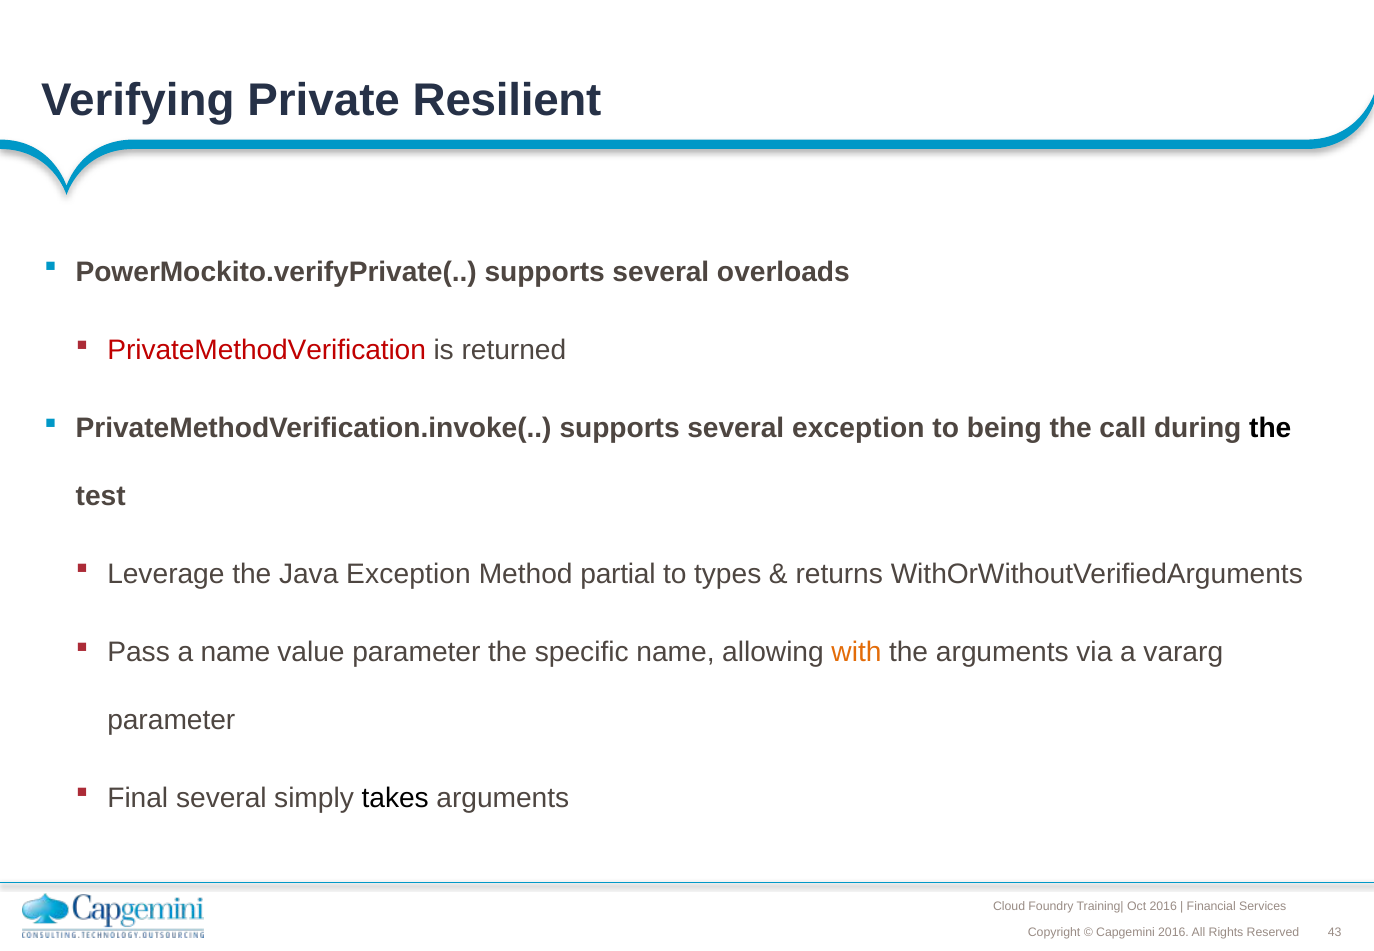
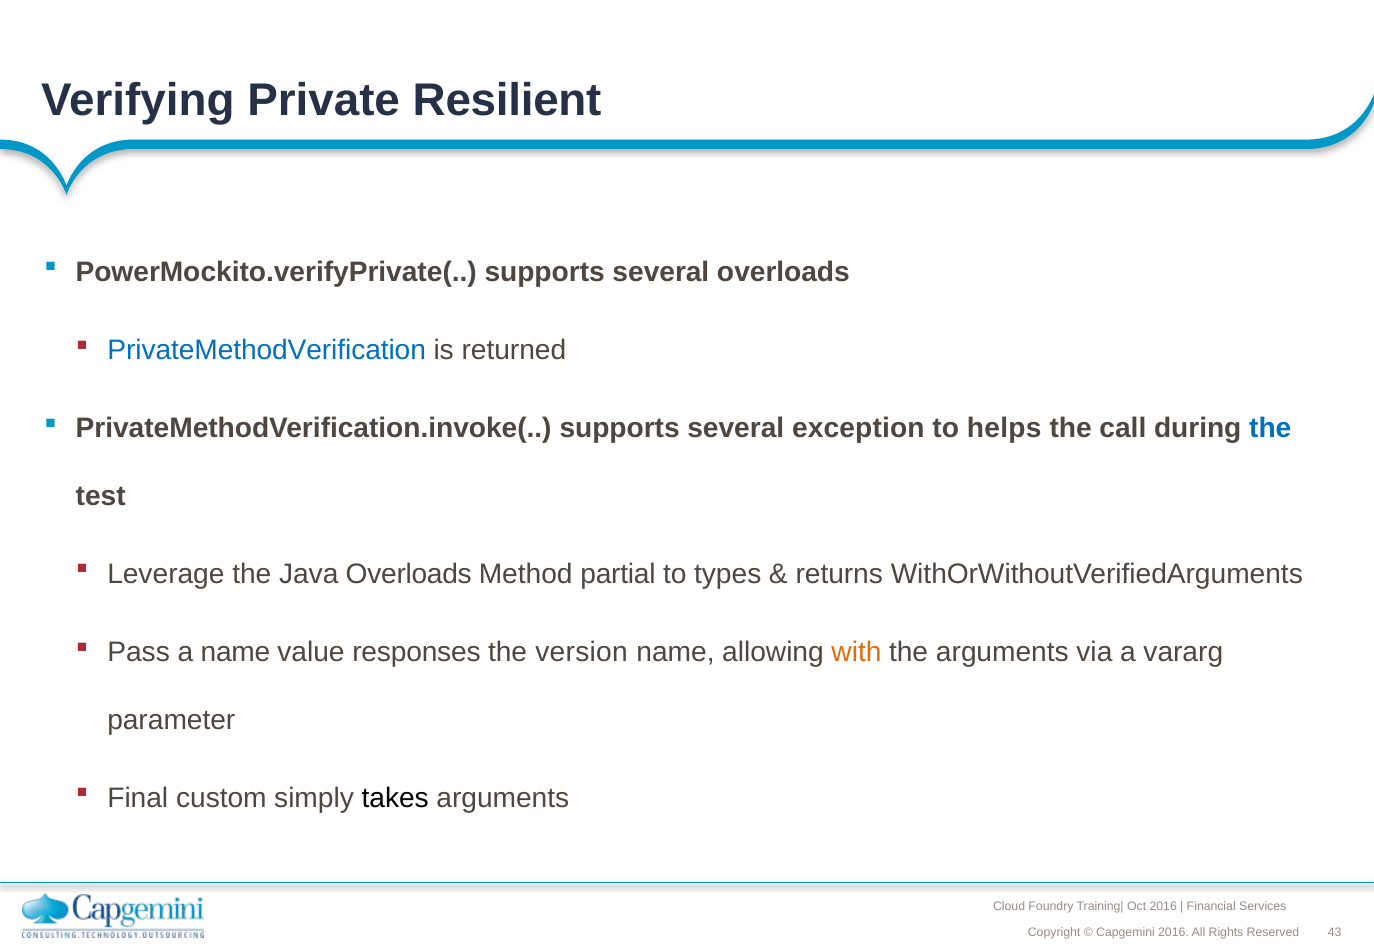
PrivateMethodVerification colour: red -> blue
being: being -> helps
the at (1270, 429) colour: black -> blue
Java Exception: Exception -> Overloads
value parameter: parameter -> responses
specific: specific -> version
Final several: several -> custom
